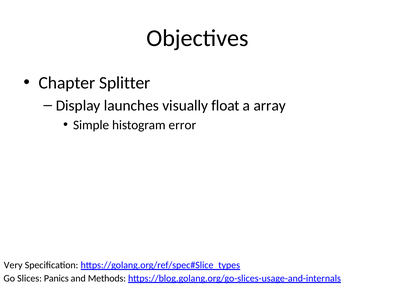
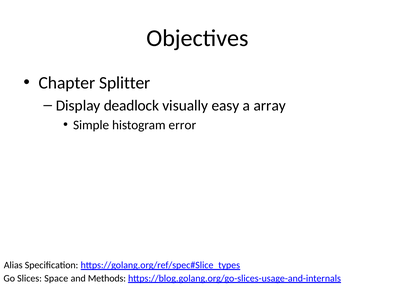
launches: launches -> deadlock
float: float -> easy
Very: Very -> Alias
Panics: Panics -> Space
